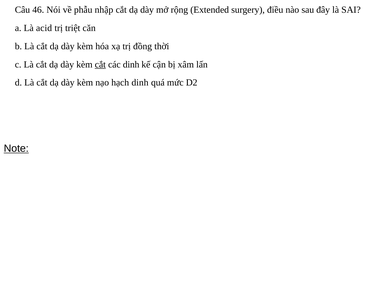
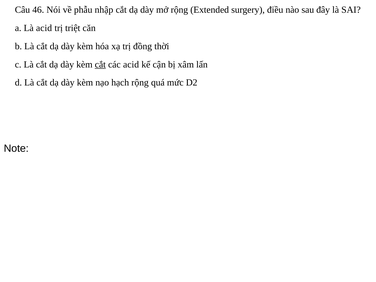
các dinh: dinh -> acid
hạch dinh: dinh -> rộng
Note underline: present -> none
